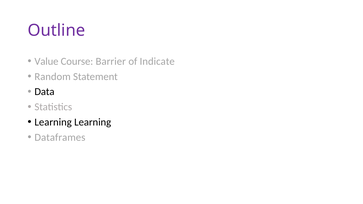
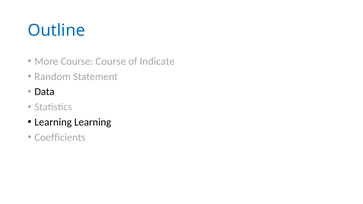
Outline colour: purple -> blue
Value: Value -> More
Course Barrier: Barrier -> Course
Dataframes: Dataframes -> Coefficients
